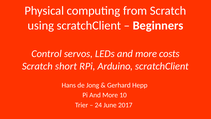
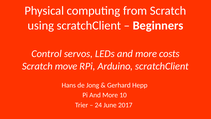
short: short -> move
